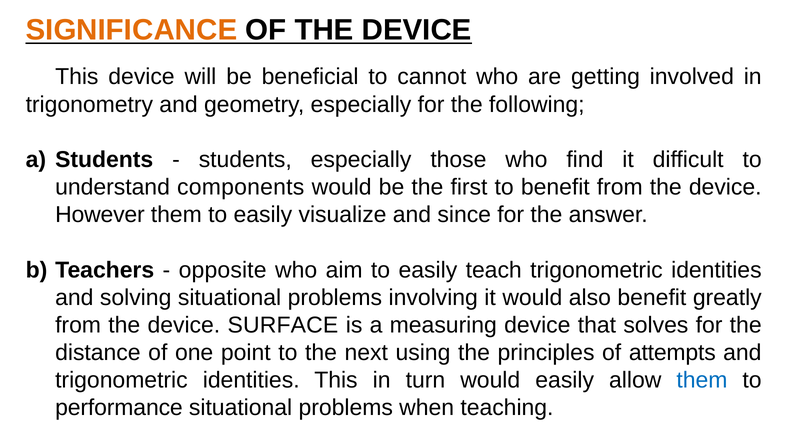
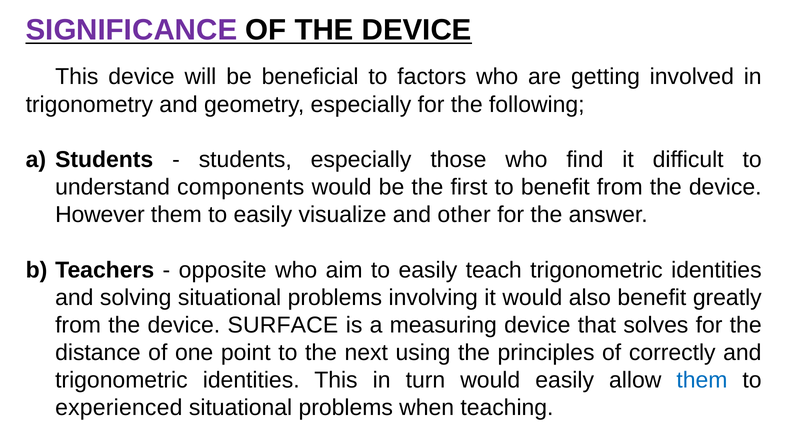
SIGNIFICANCE colour: orange -> purple
cannot: cannot -> factors
since: since -> other
attempts: attempts -> correctly
performance: performance -> experienced
